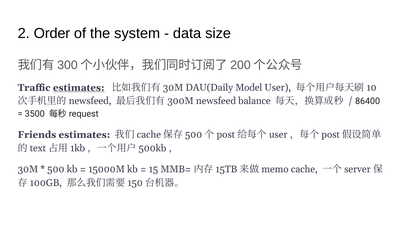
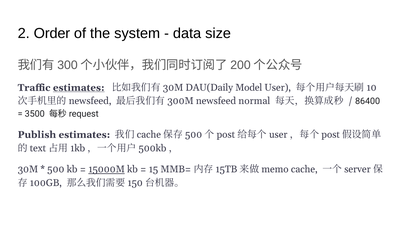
balance: balance -> normal
Friends: Friends -> Publish
15000M underline: none -> present
